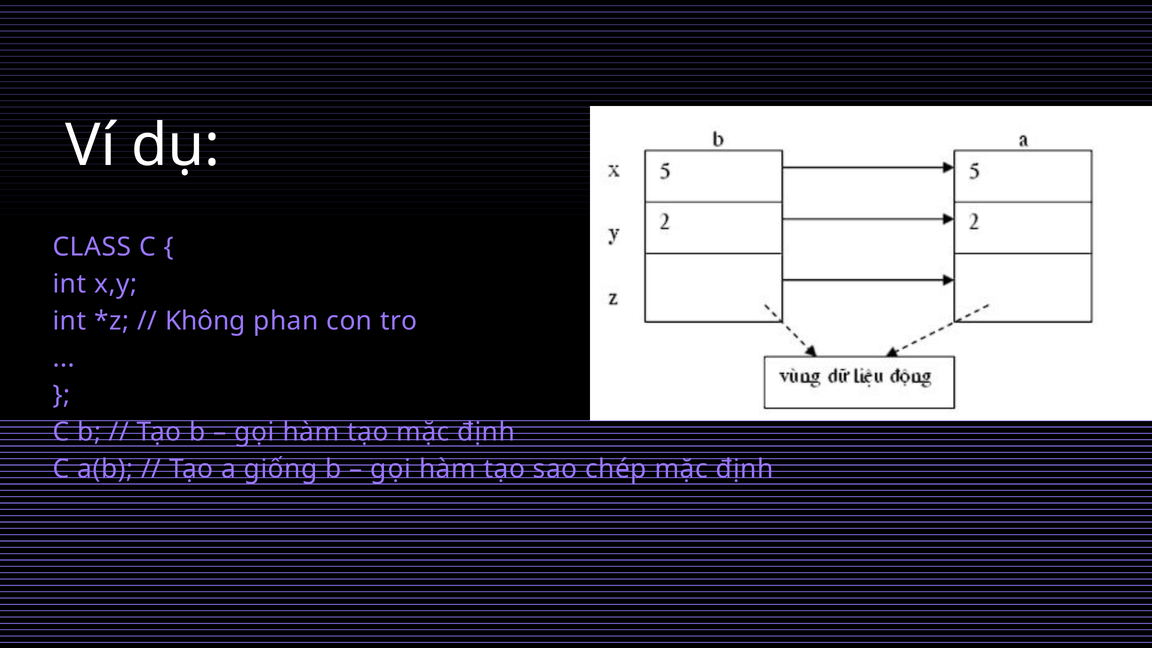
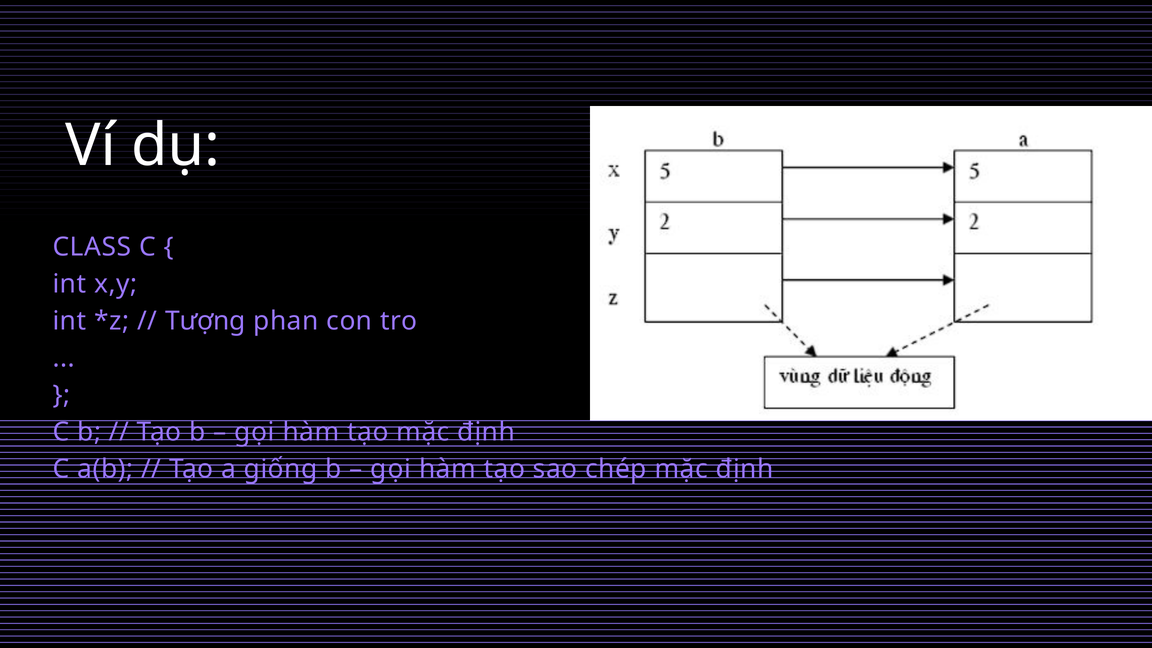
Không: Không -> Tượng
